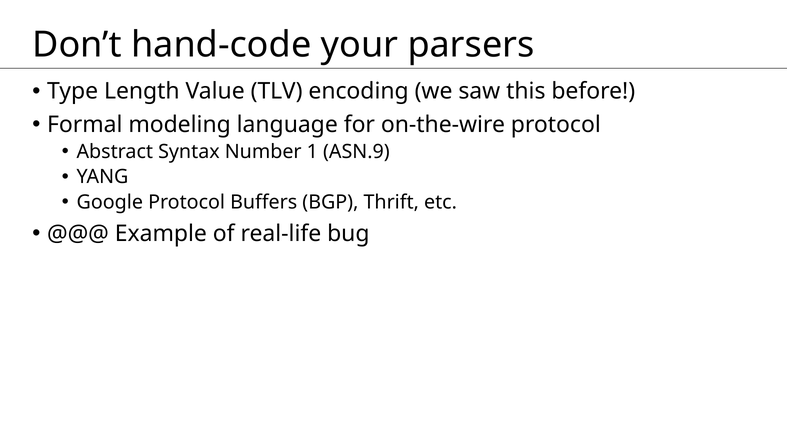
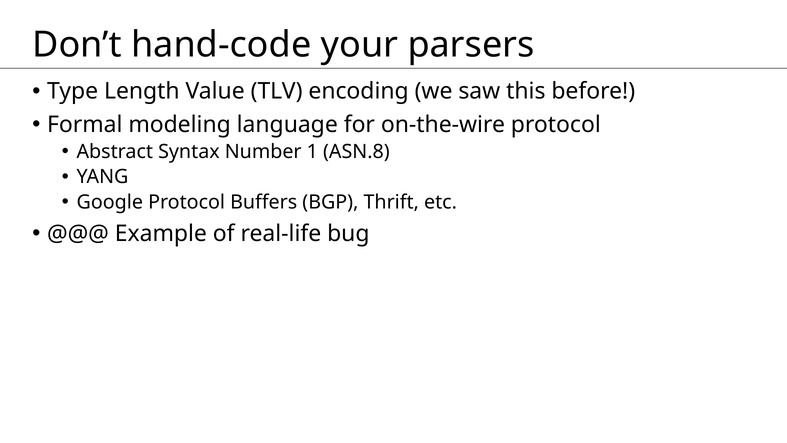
ASN.9: ASN.9 -> ASN.8
